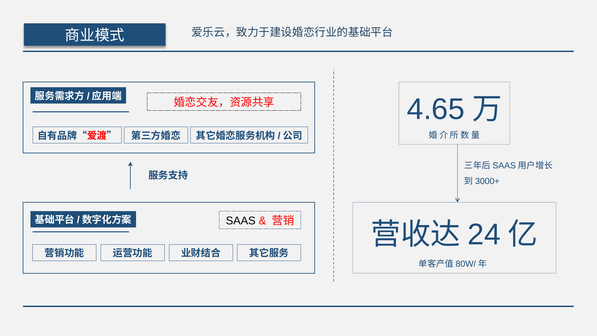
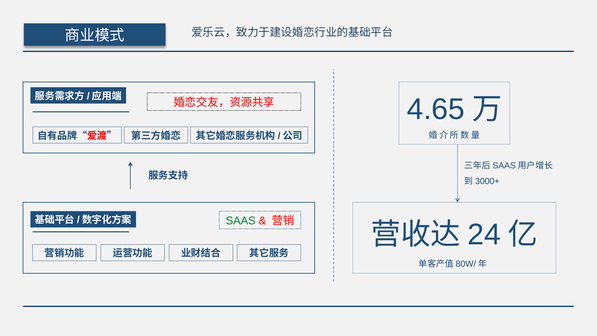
SAAS colour: black -> green
